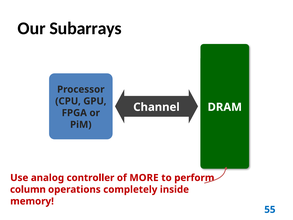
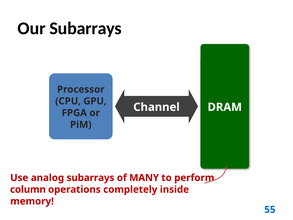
analog controller: controller -> subarrays
MORE: MORE -> MANY
